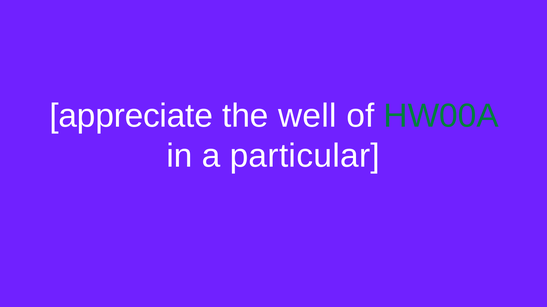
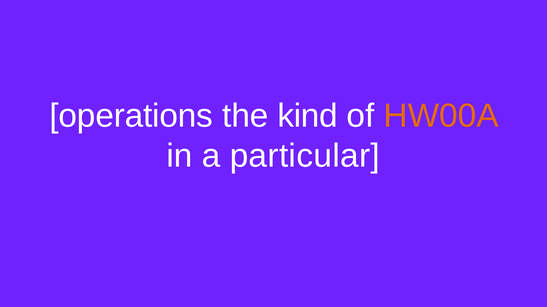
appreciate: appreciate -> operations
well: well -> kind
HW00A colour: green -> orange
